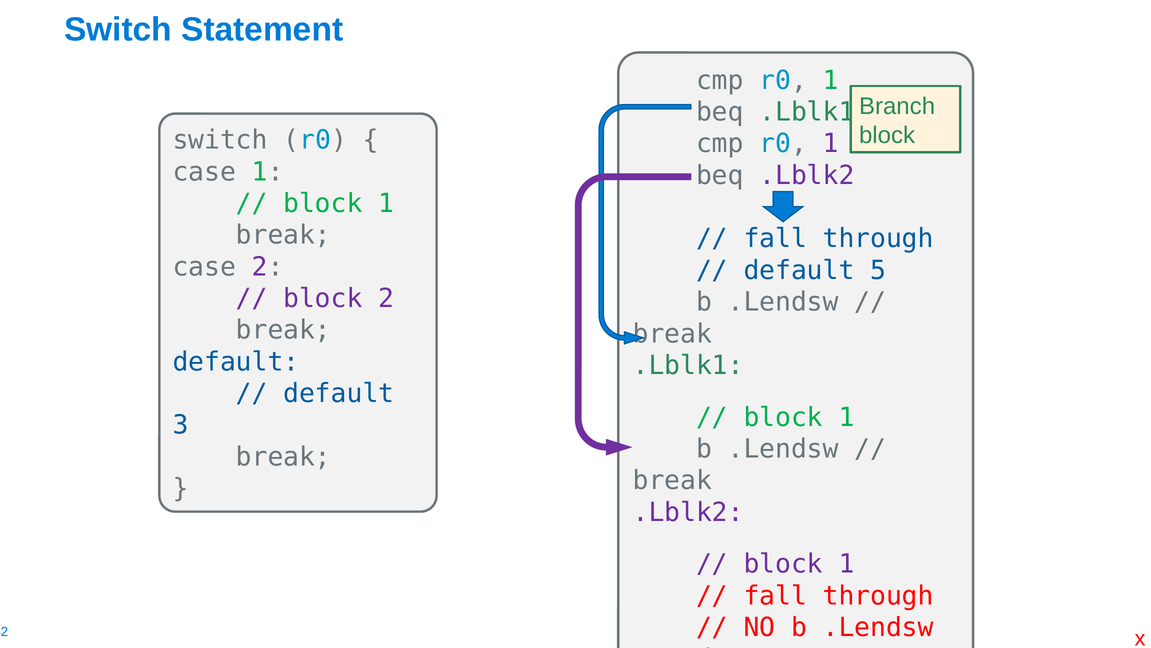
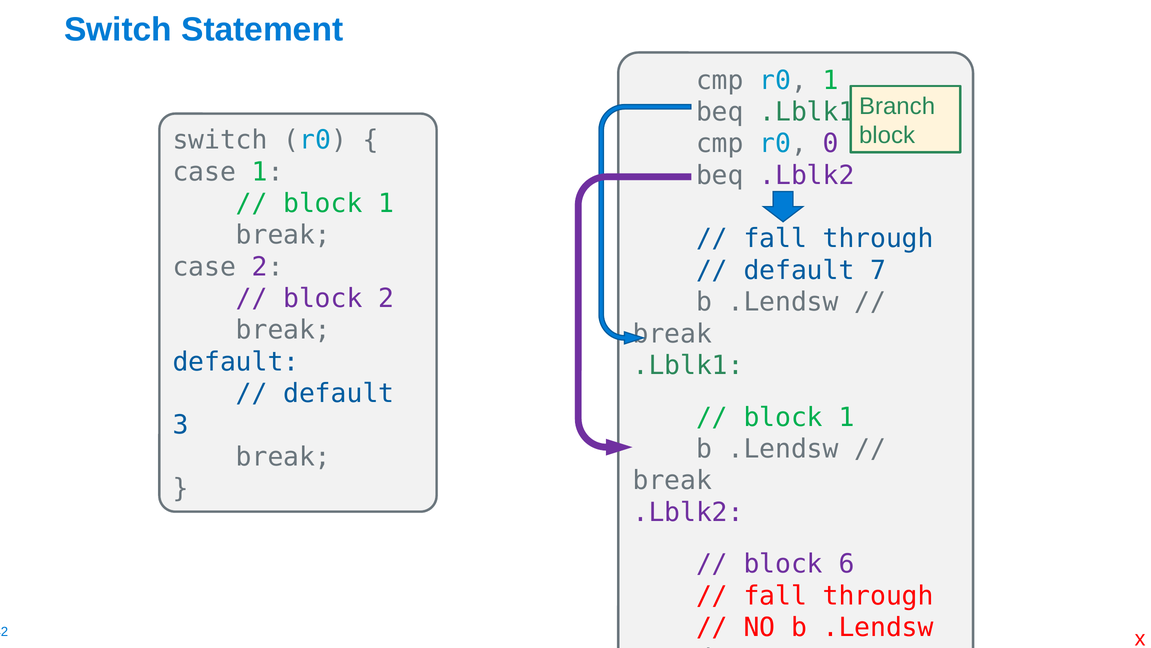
1 at (831, 144): 1 -> 0
5: 5 -> 7
1 at (847, 564): 1 -> 6
